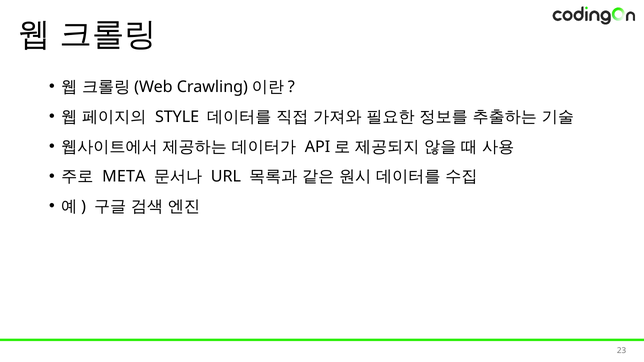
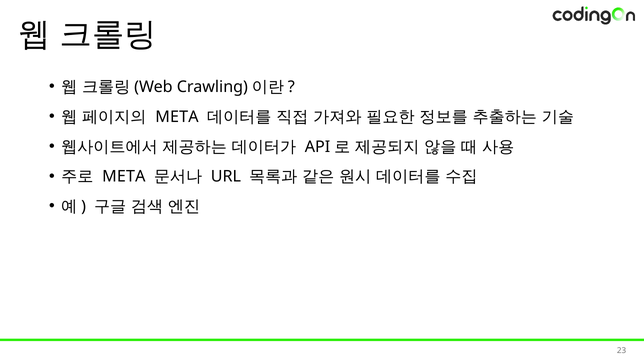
STYLE at (177, 117): STYLE -> META
